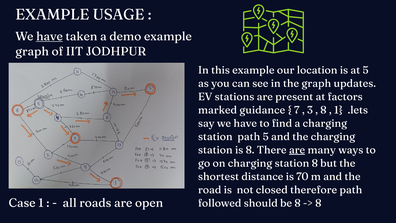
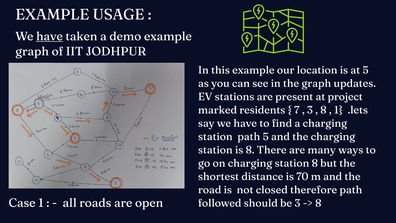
factors: factors -> project
guidance: guidance -> residents
are at (297, 150) underline: present -> none
be 8: 8 -> 3
